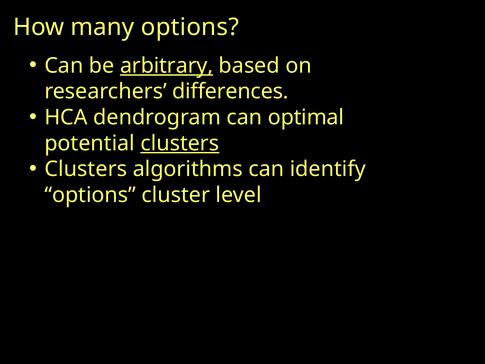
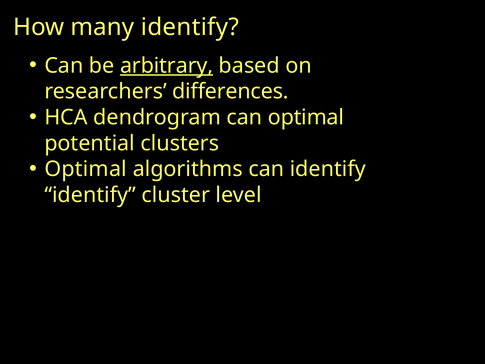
many options: options -> identify
clusters at (180, 143) underline: present -> none
Clusters at (86, 169): Clusters -> Optimal
options at (90, 195): options -> identify
